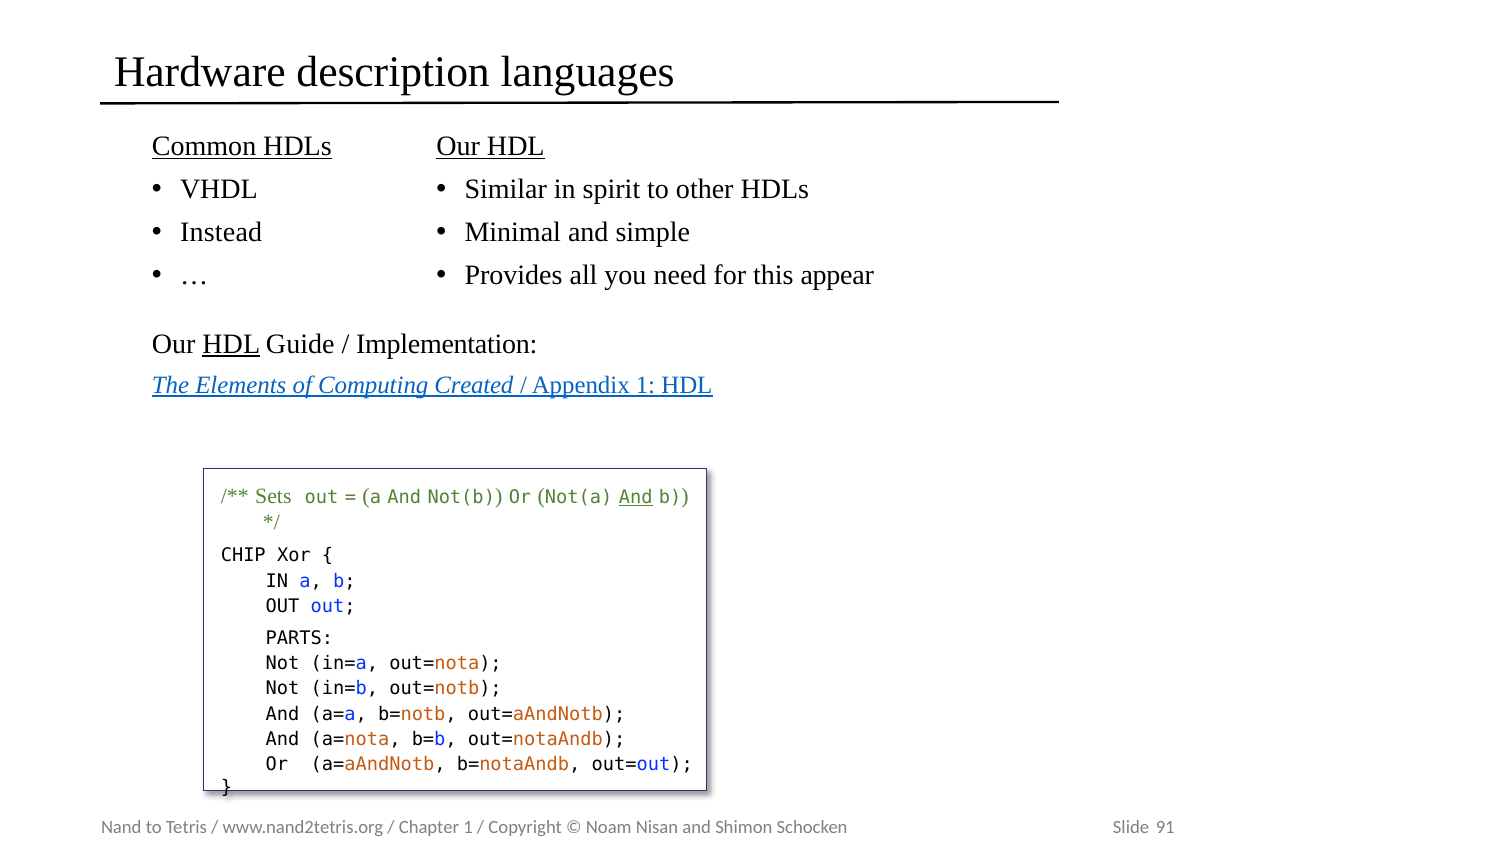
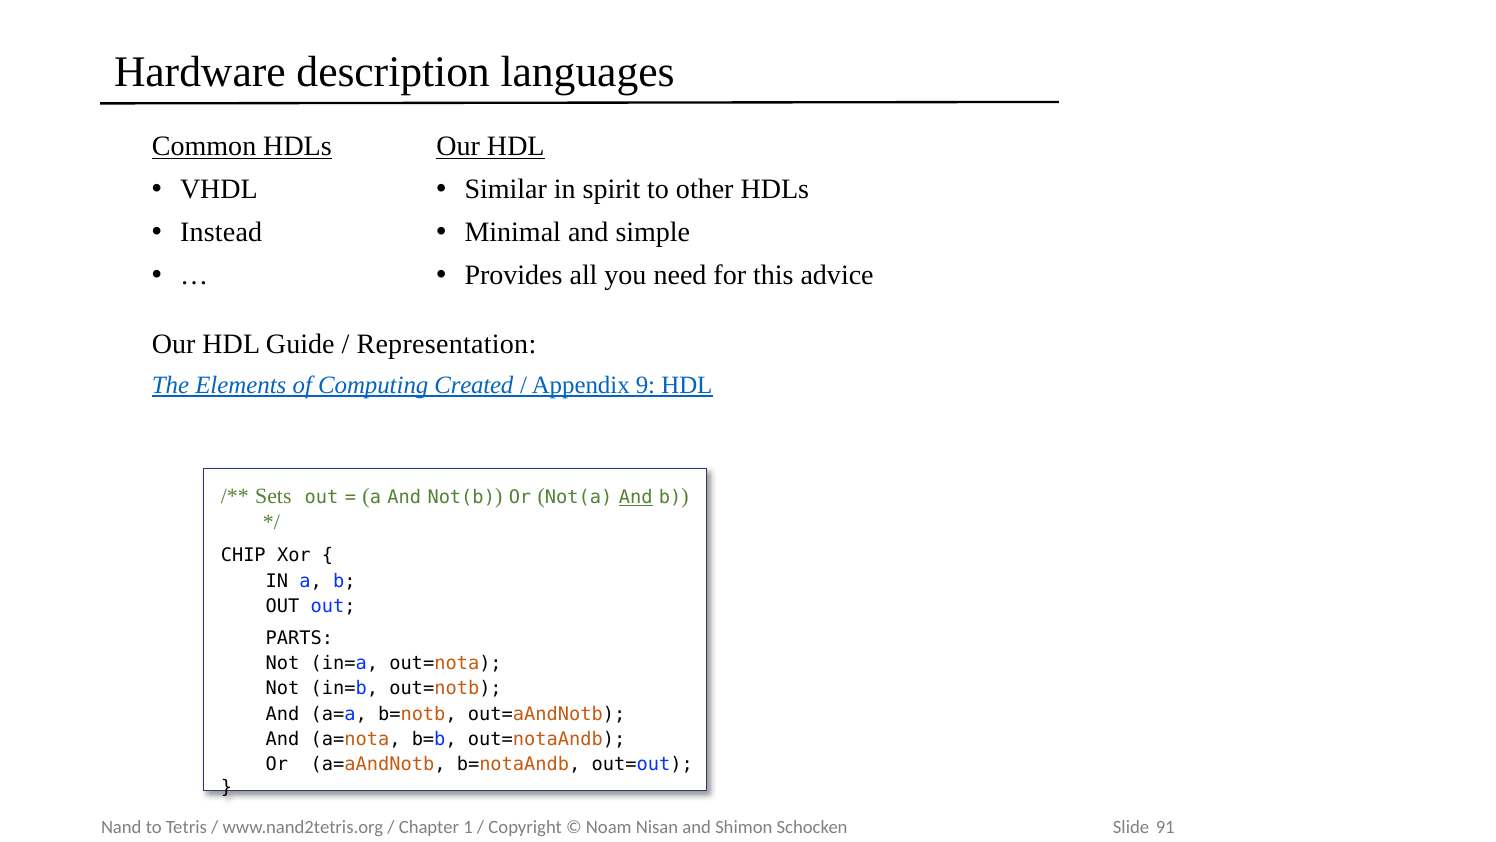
appear: appear -> advice
HDL at (231, 344) underline: present -> none
Implementation: Implementation -> Representation
Appendix 1: 1 -> 9
